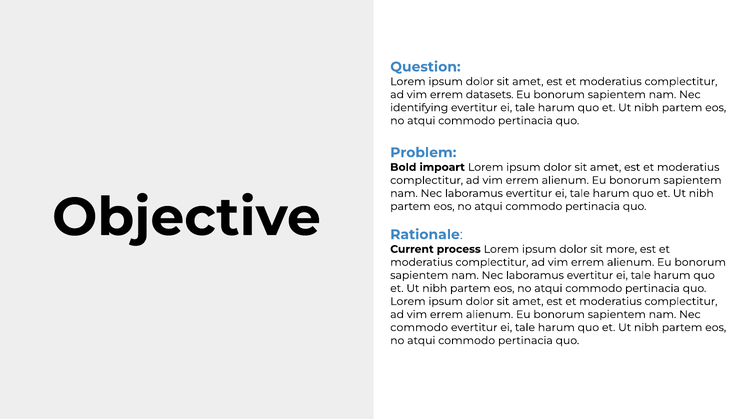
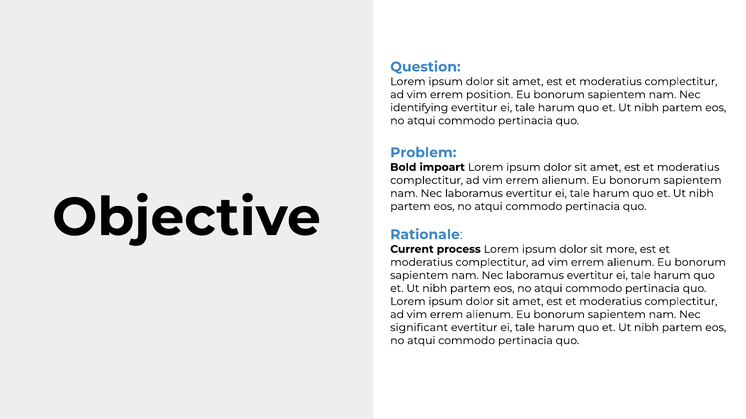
datasets: datasets -> position
commodo at (419, 328): commodo -> significant
